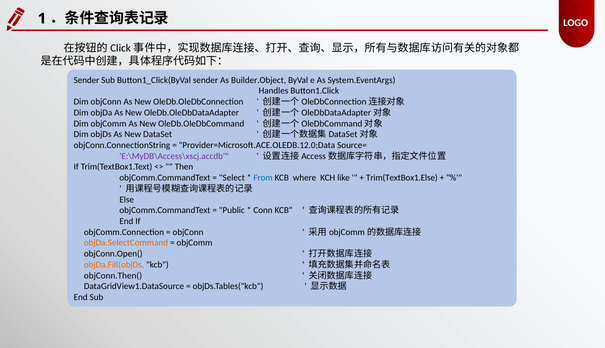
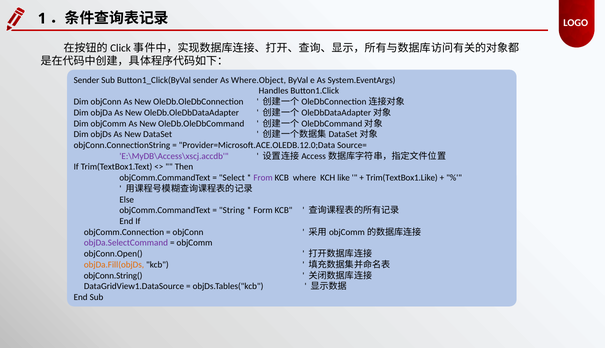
Builder.Object: Builder.Object -> Where.Object
From colour: blue -> purple
Trim(TextBox1.Else: Trim(TextBox1.Else -> Trim(TextBox1.Like
Public: Public -> String
Conn: Conn -> Form
objDa.SelectCommand colour: orange -> purple
objConn.Then(: objConn.Then( -> objConn.String(
